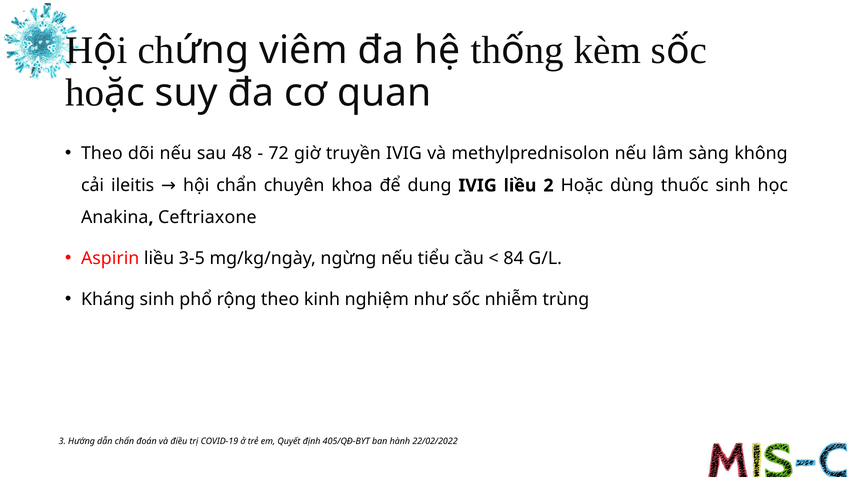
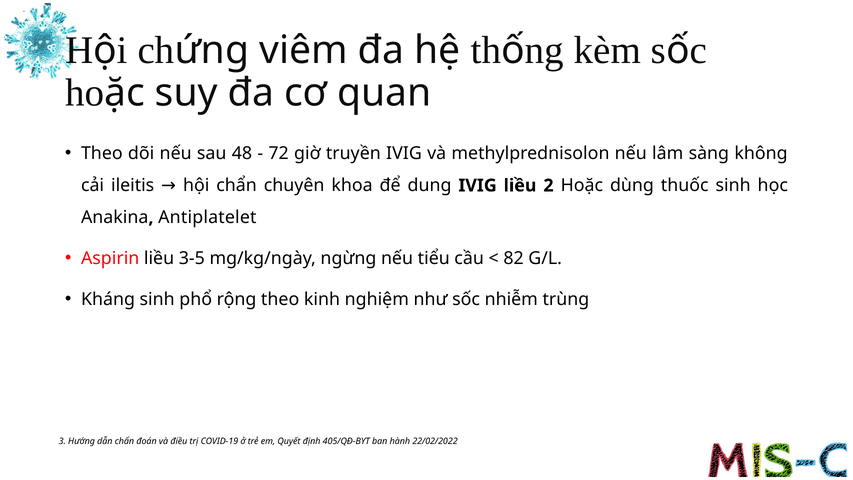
Ceftriaxone: Ceftriaxone -> Antiplatelet
84: 84 -> 82
